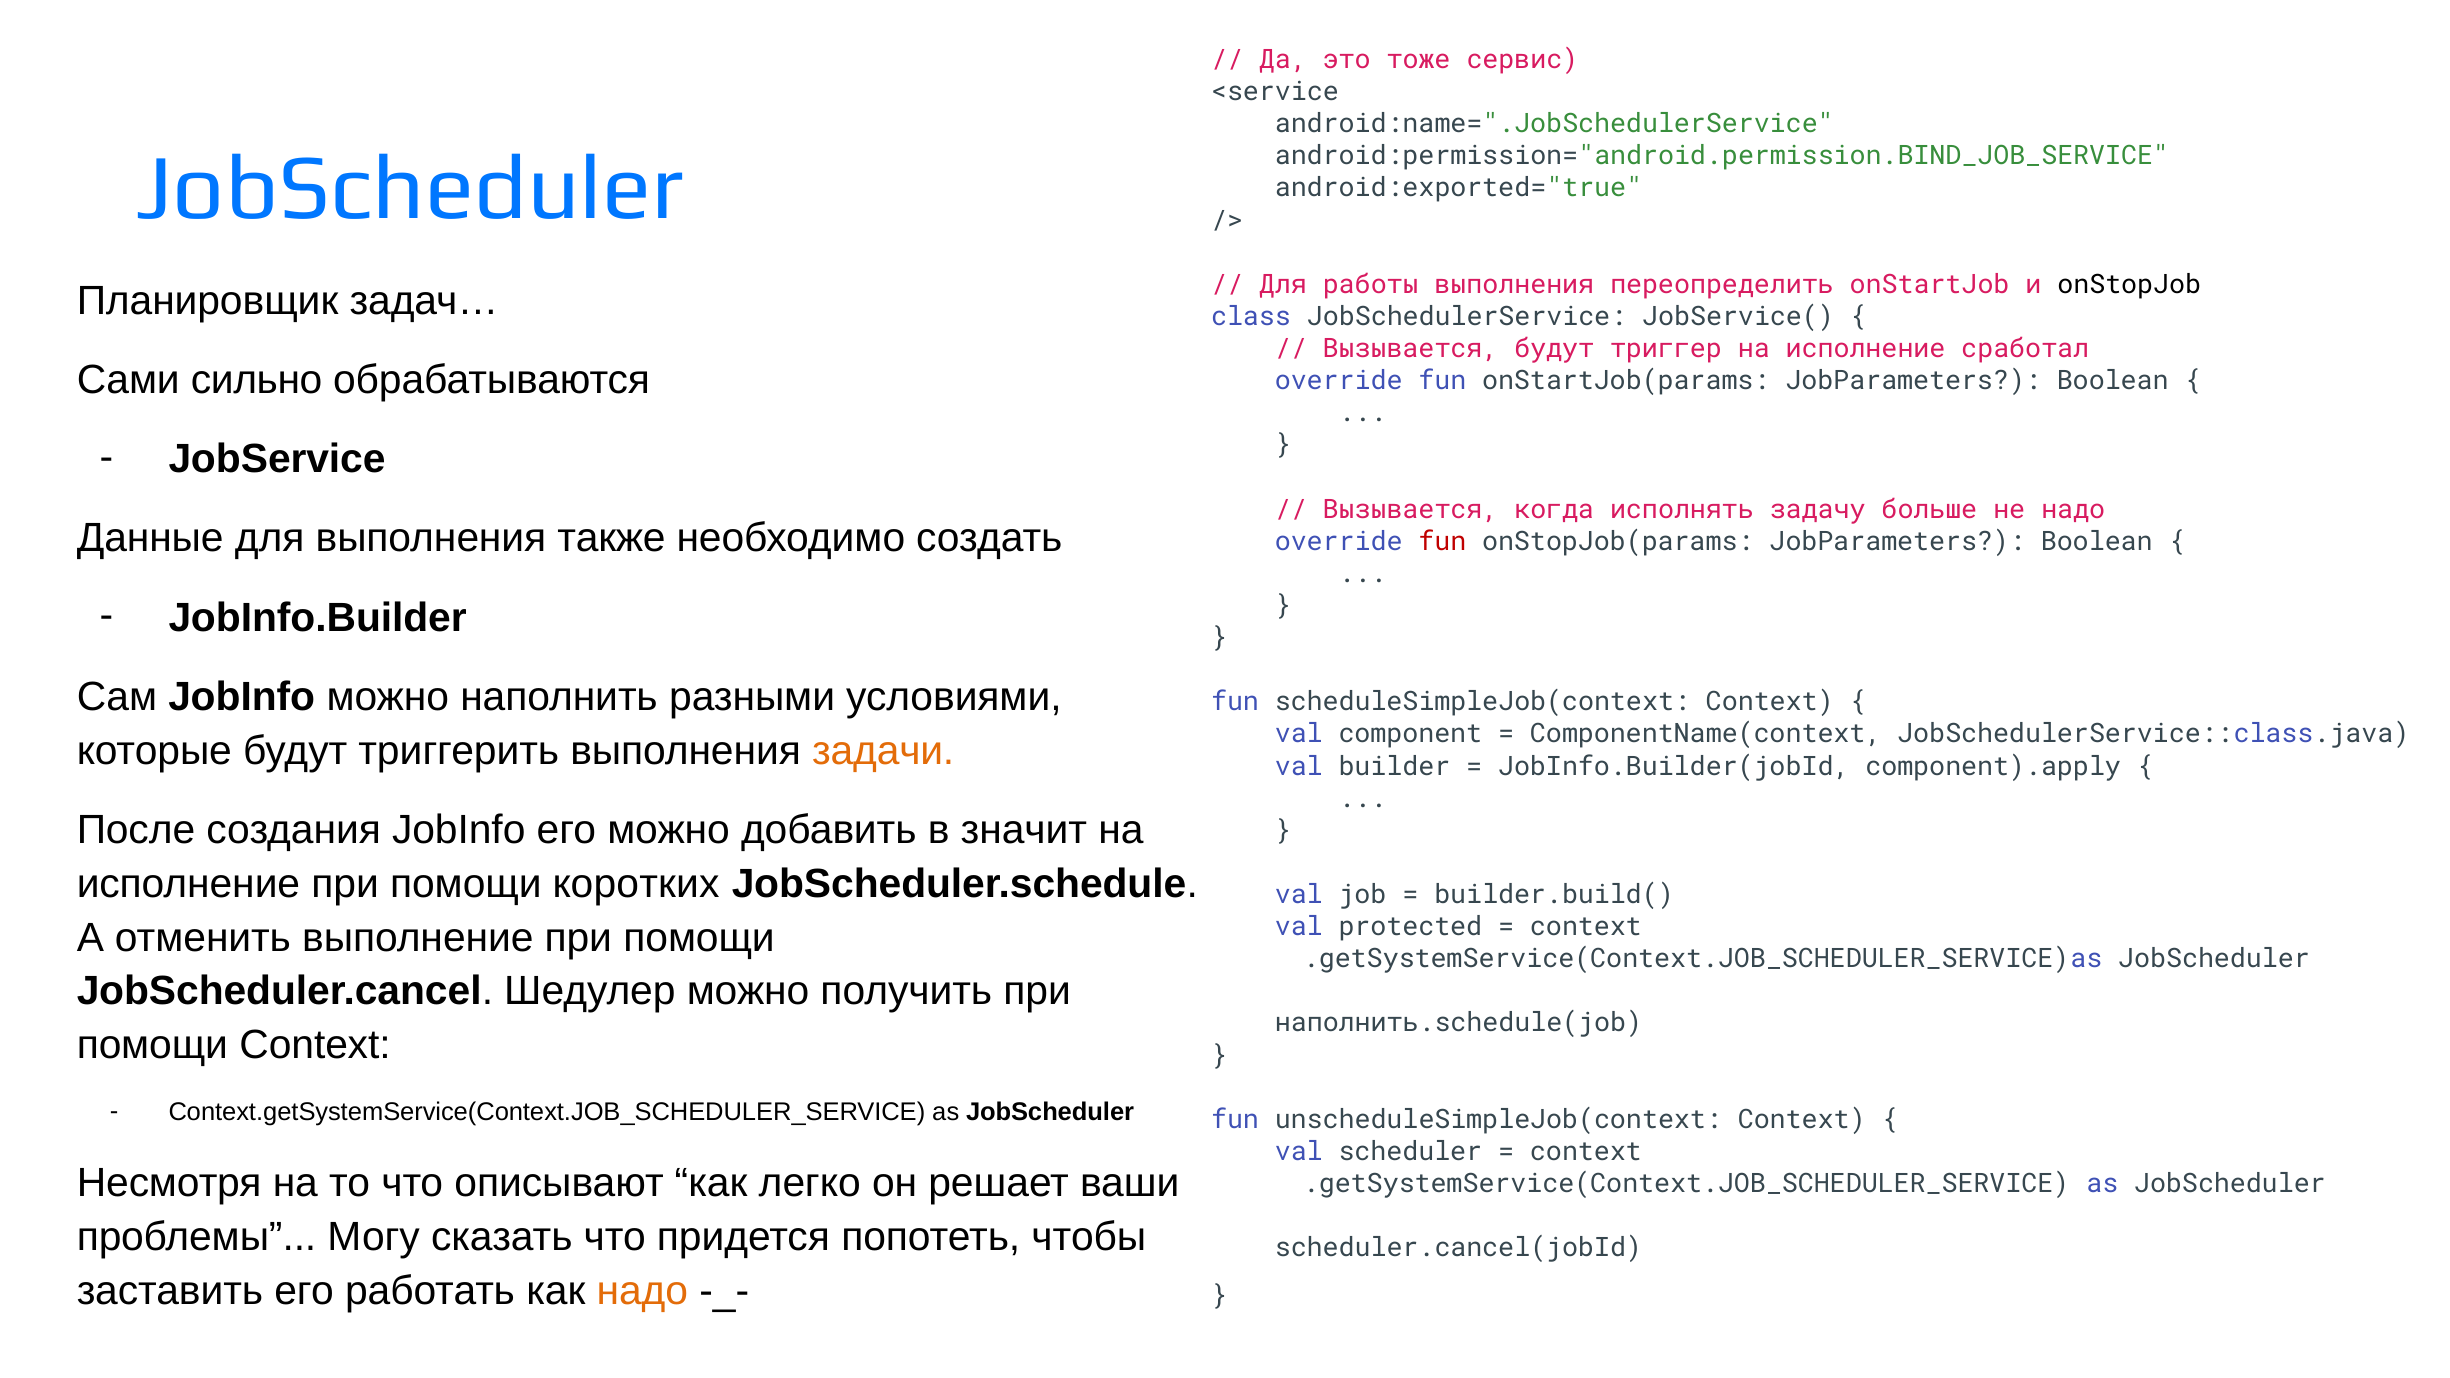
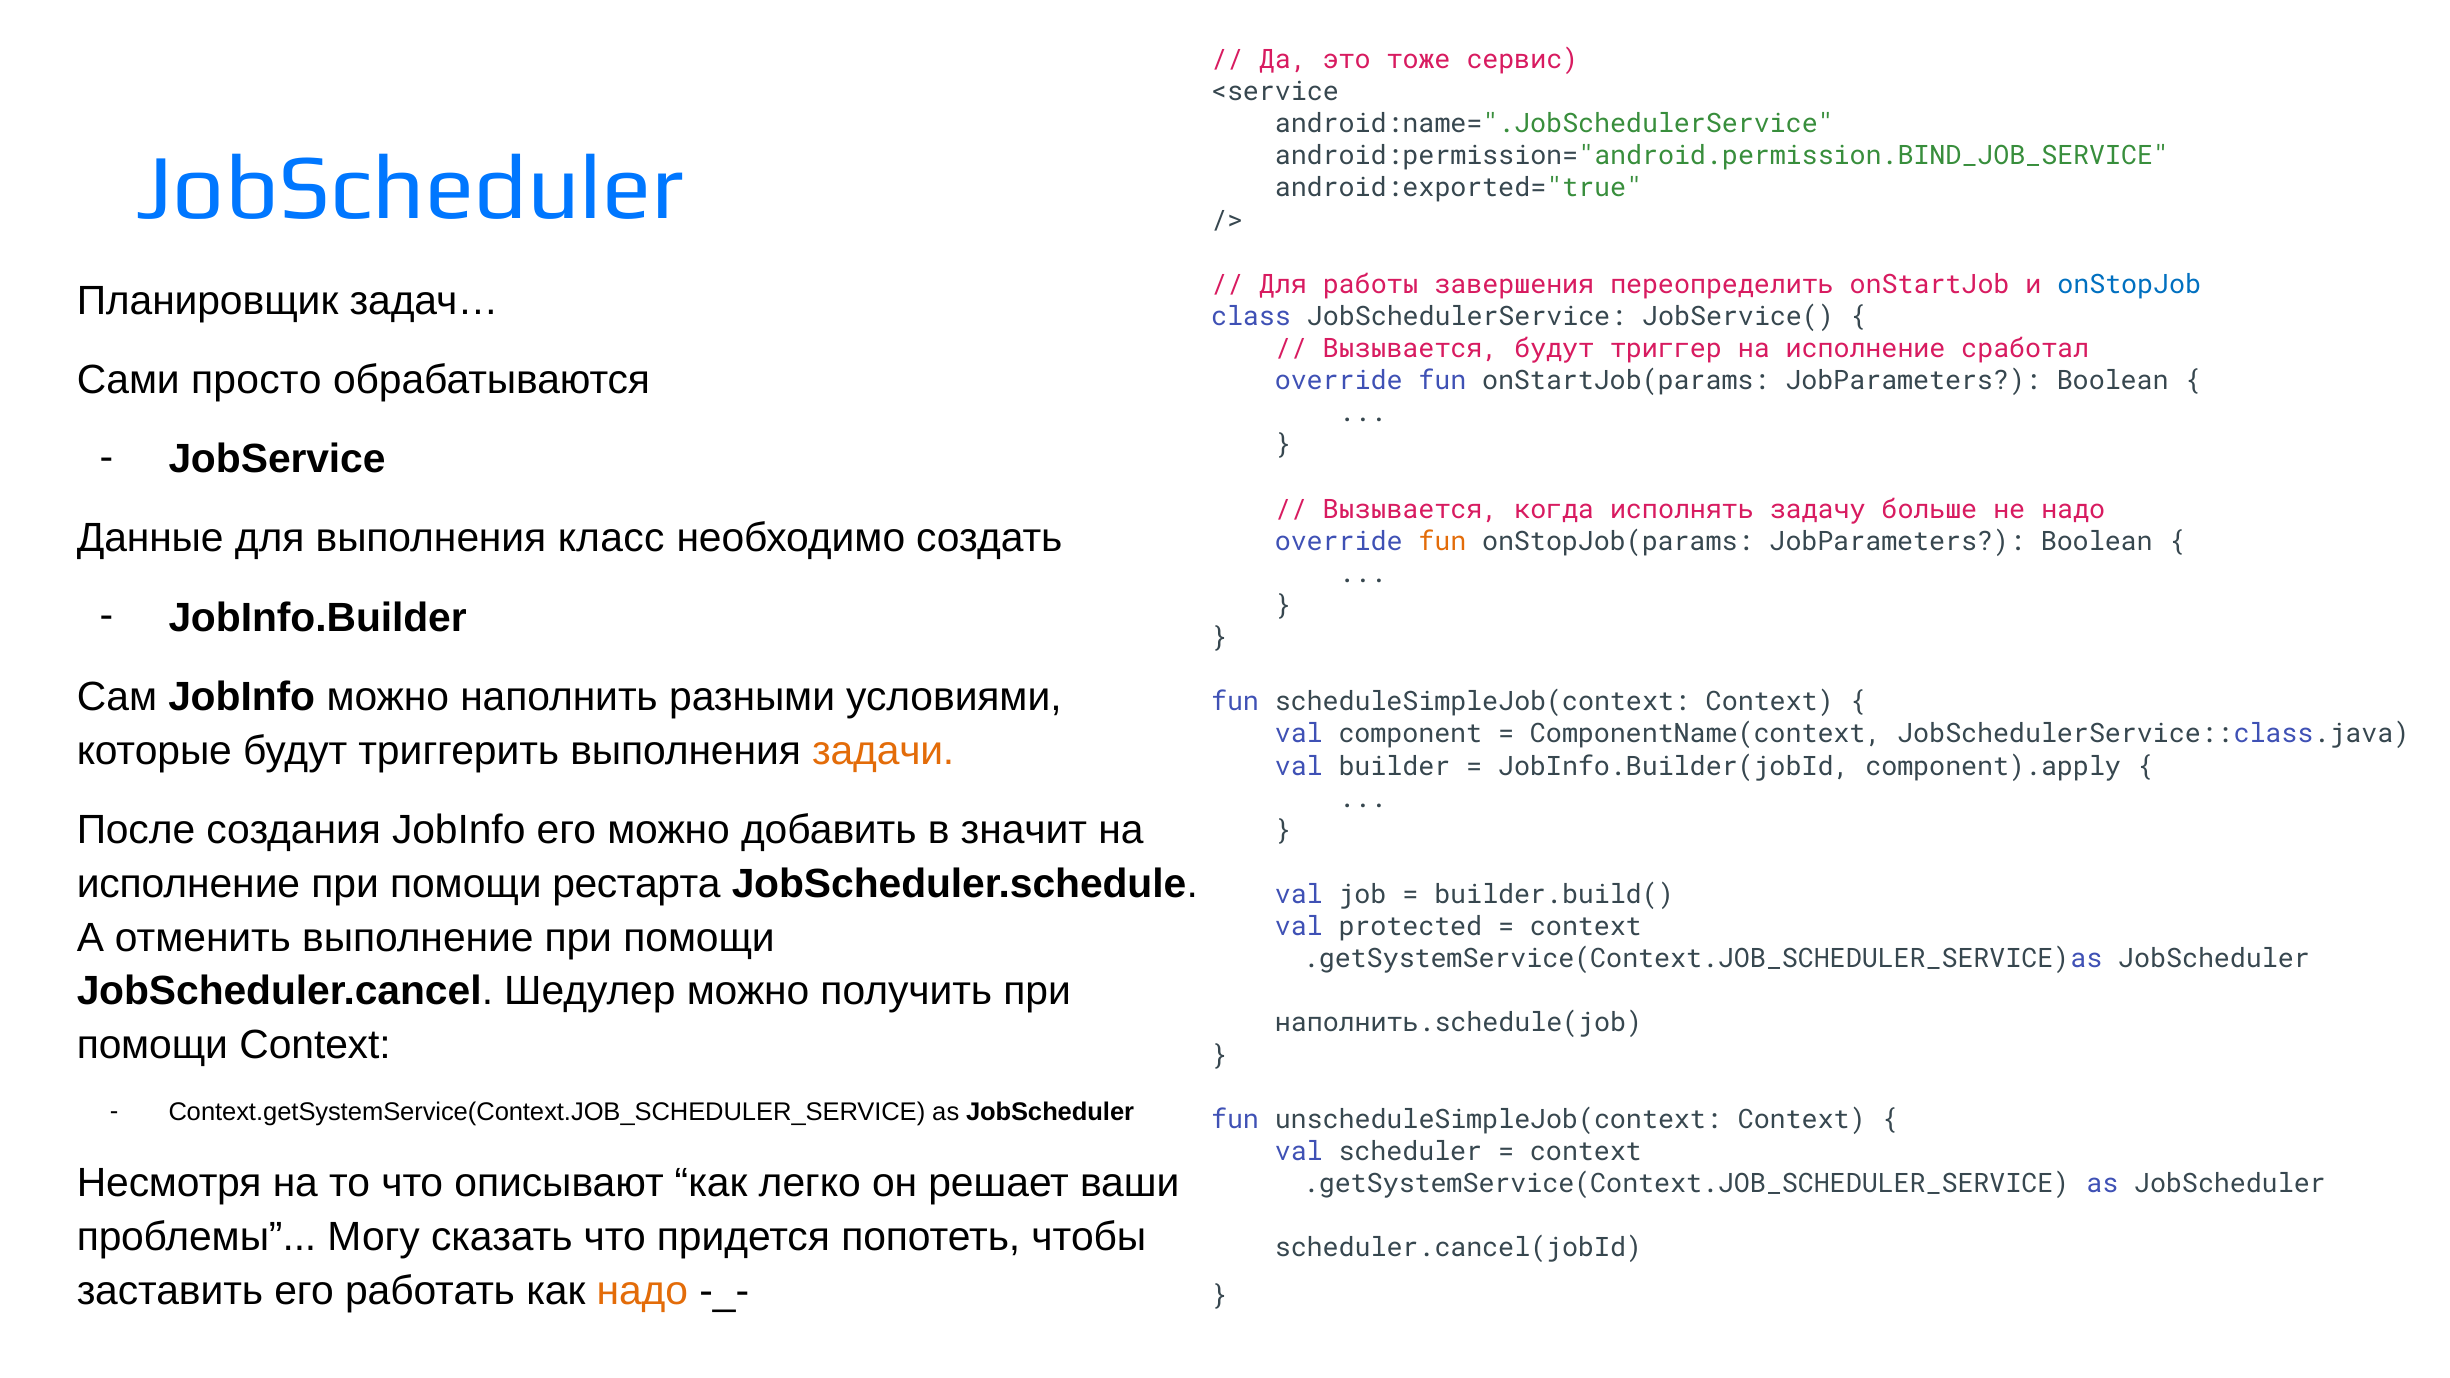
работы выполнения: выполнения -> завершения
onStopJob colour: black -> blue
сильно: сильно -> просто
также: также -> класс
fun at (1442, 541) colour: red -> orange
коротких: коротких -> рестарта
